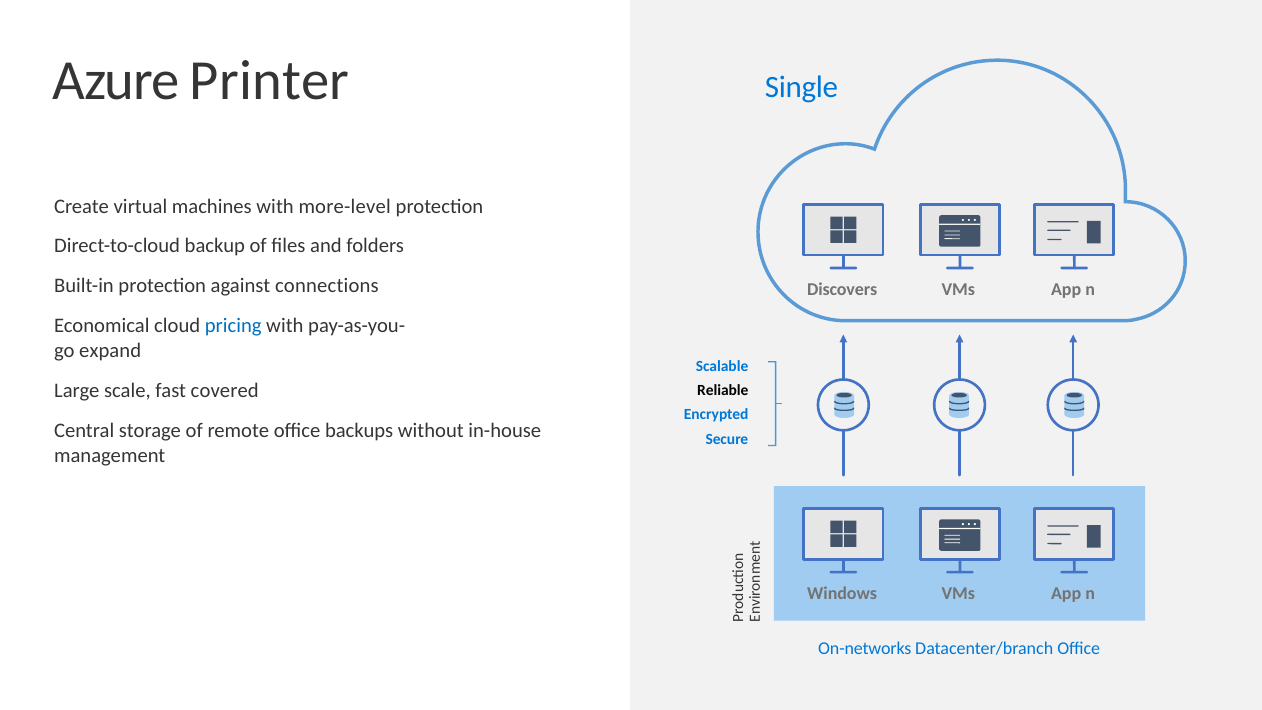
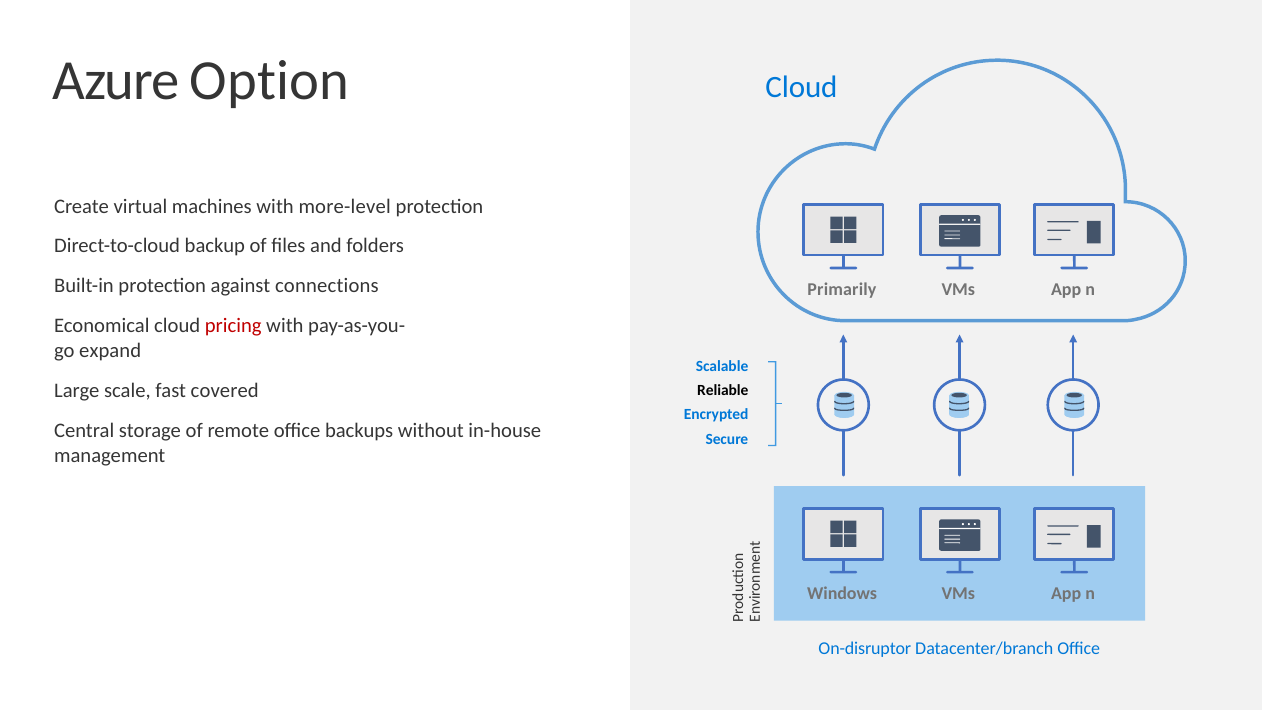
Printer: Printer -> Option
Single at (802, 87): Single -> Cloud
Discovers: Discovers -> Primarily
pricing colour: blue -> red
On-networks: On-networks -> On-disruptor
